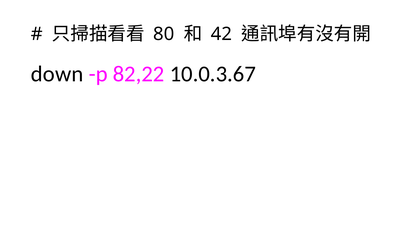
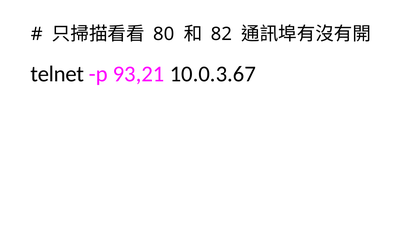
42: 42 -> 82
down: down -> telnet
82,22: 82,22 -> 93,21
